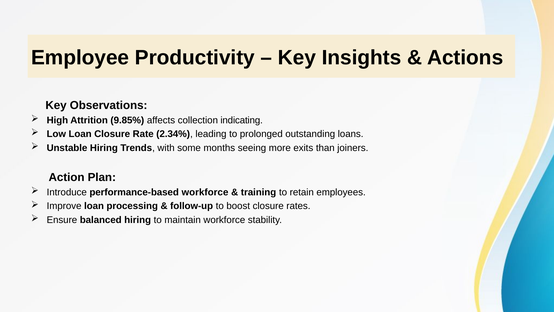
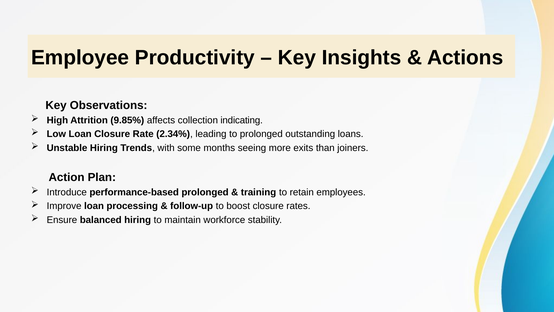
performance-based workforce: workforce -> prolonged
